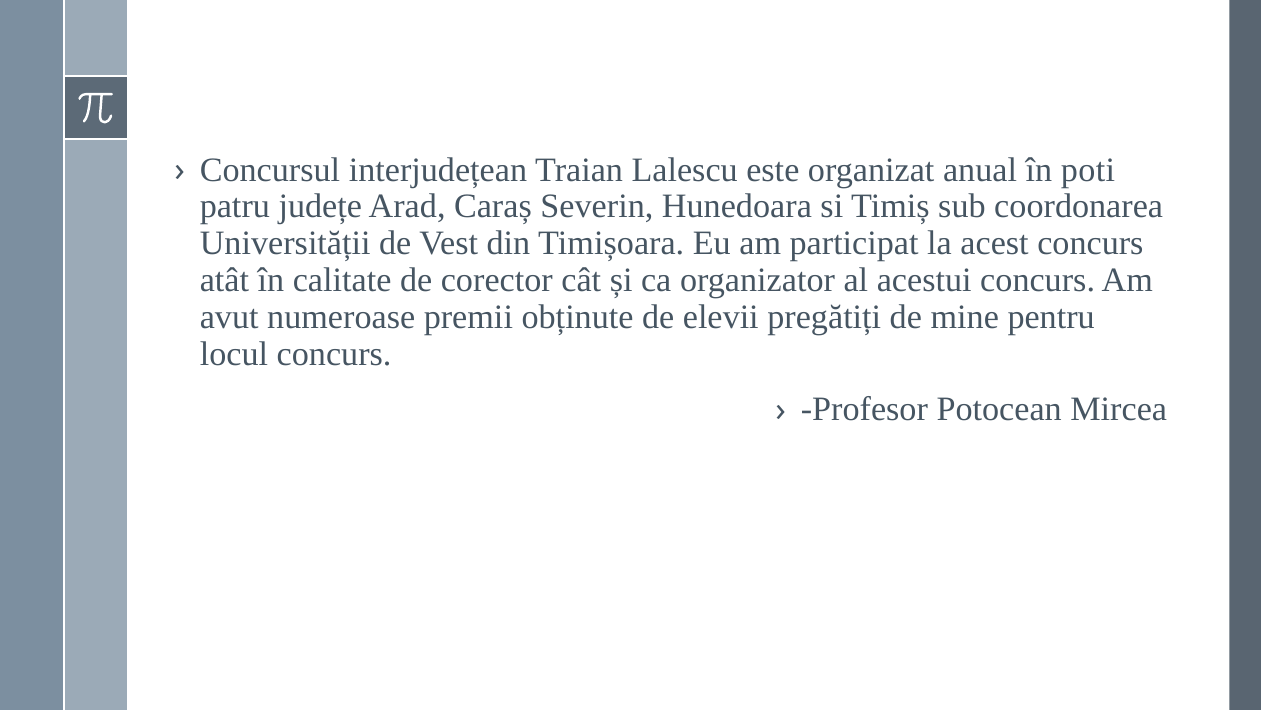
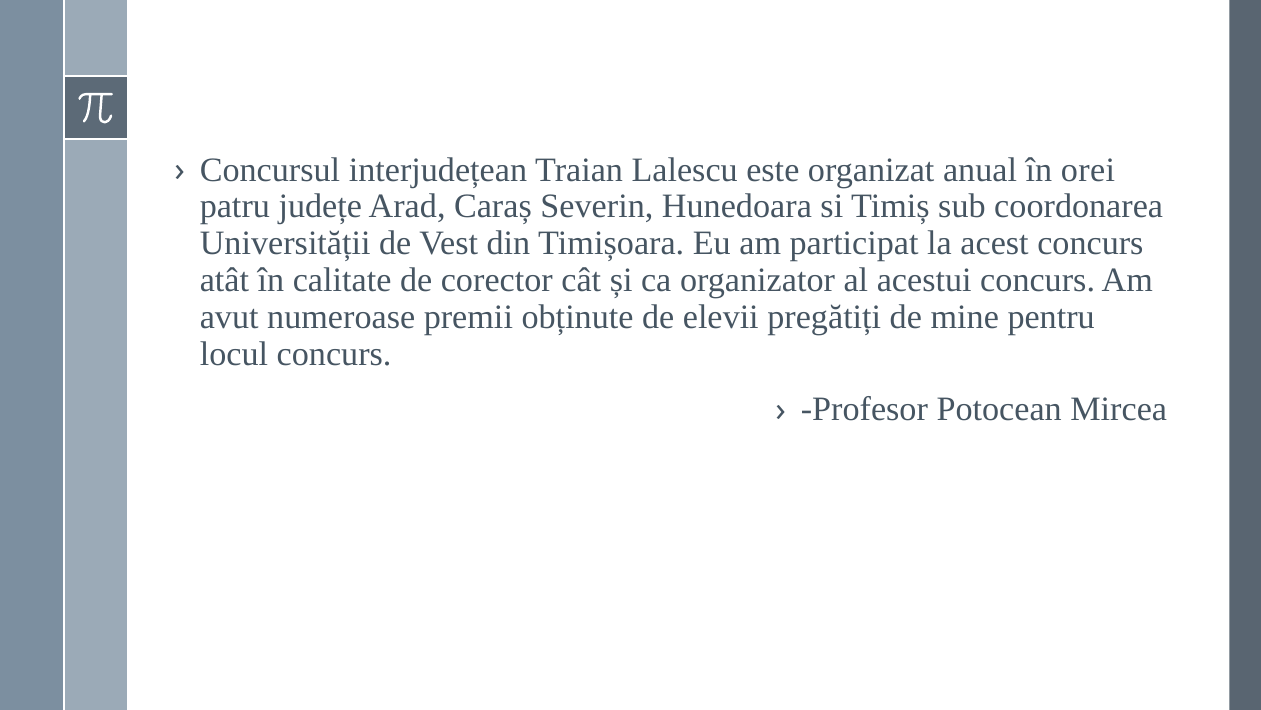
poti: poti -> orei
